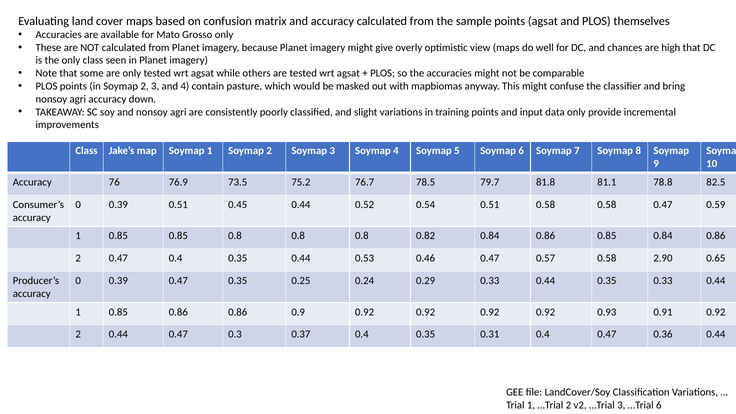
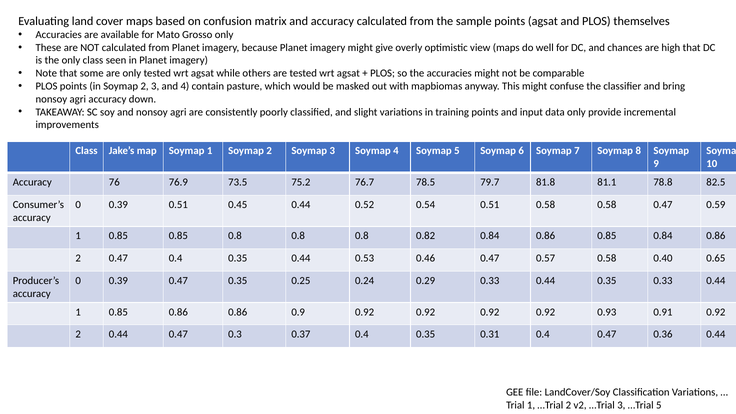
2.90: 2.90 -> 0.40
…Trial 6: 6 -> 5
